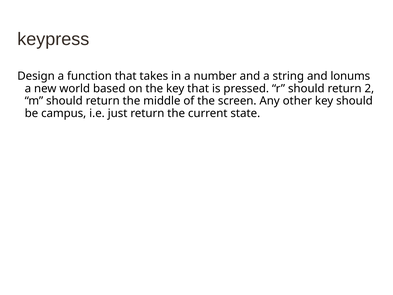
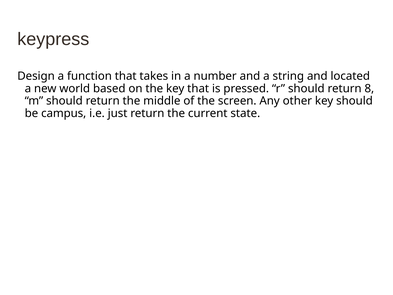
lonums: lonums -> located
2: 2 -> 8
